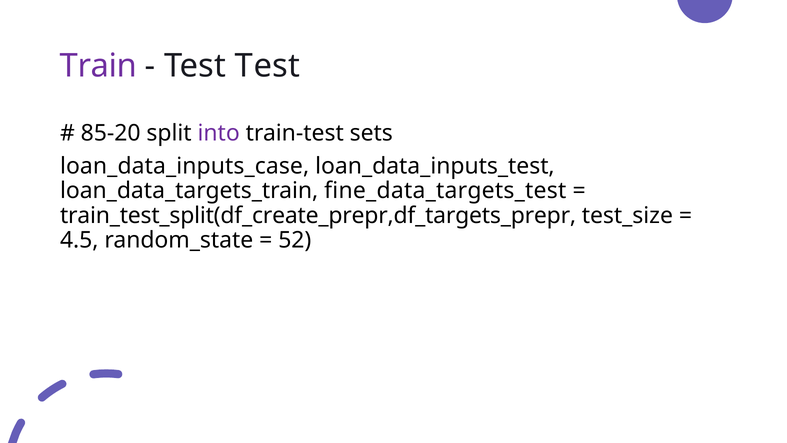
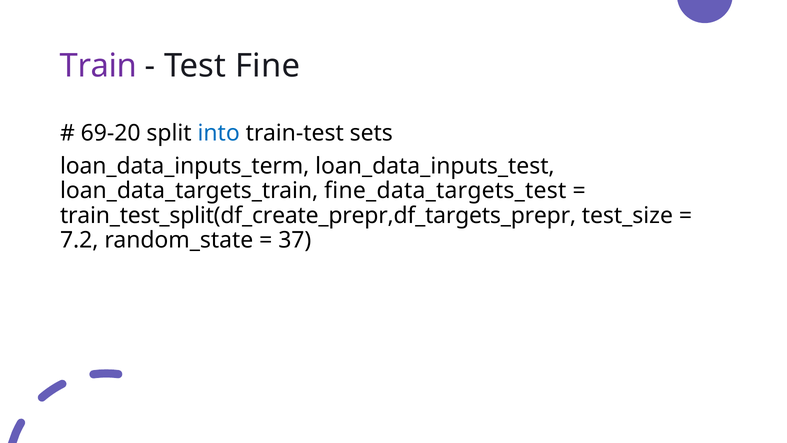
Test Test: Test -> Fine
85-20: 85-20 -> 69-20
into colour: purple -> blue
loan_data_inputs_case: loan_data_inputs_case -> loan_data_inputs_term
4.5: 4.5 -> 7.2
52: 52 -> 37
